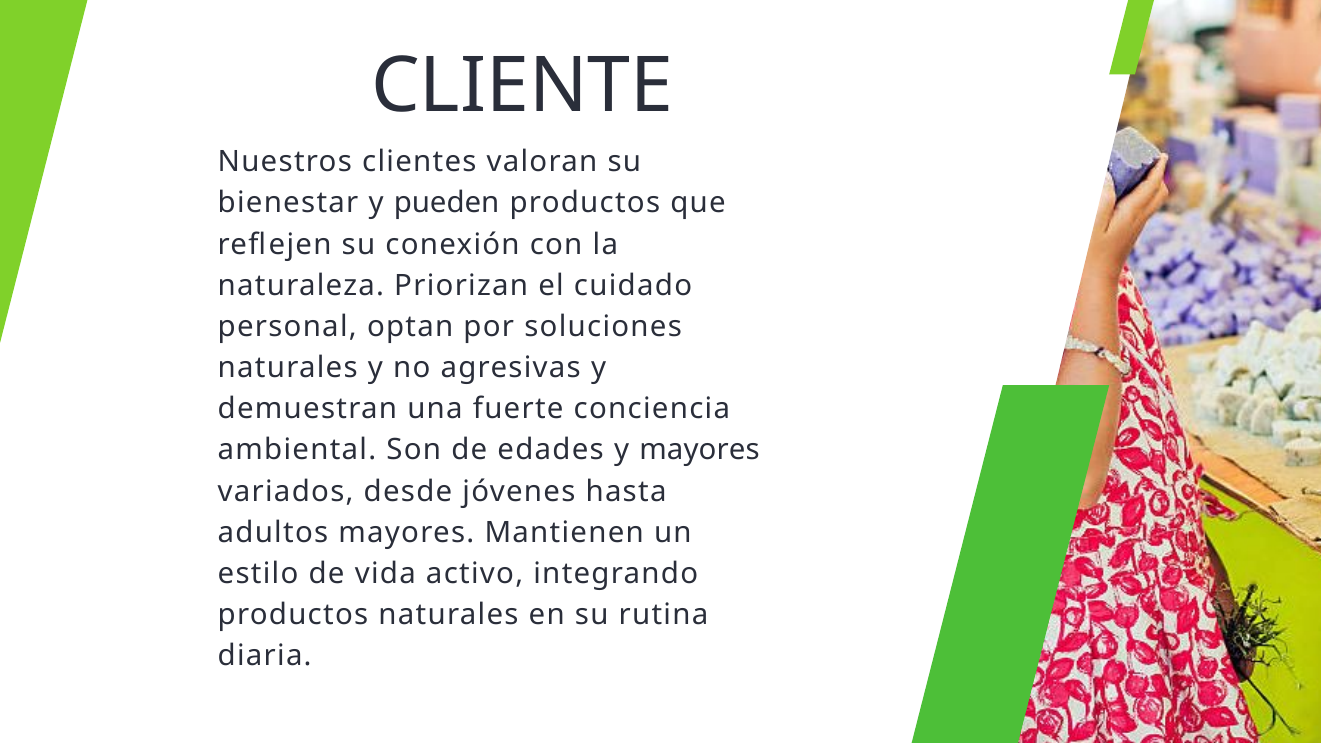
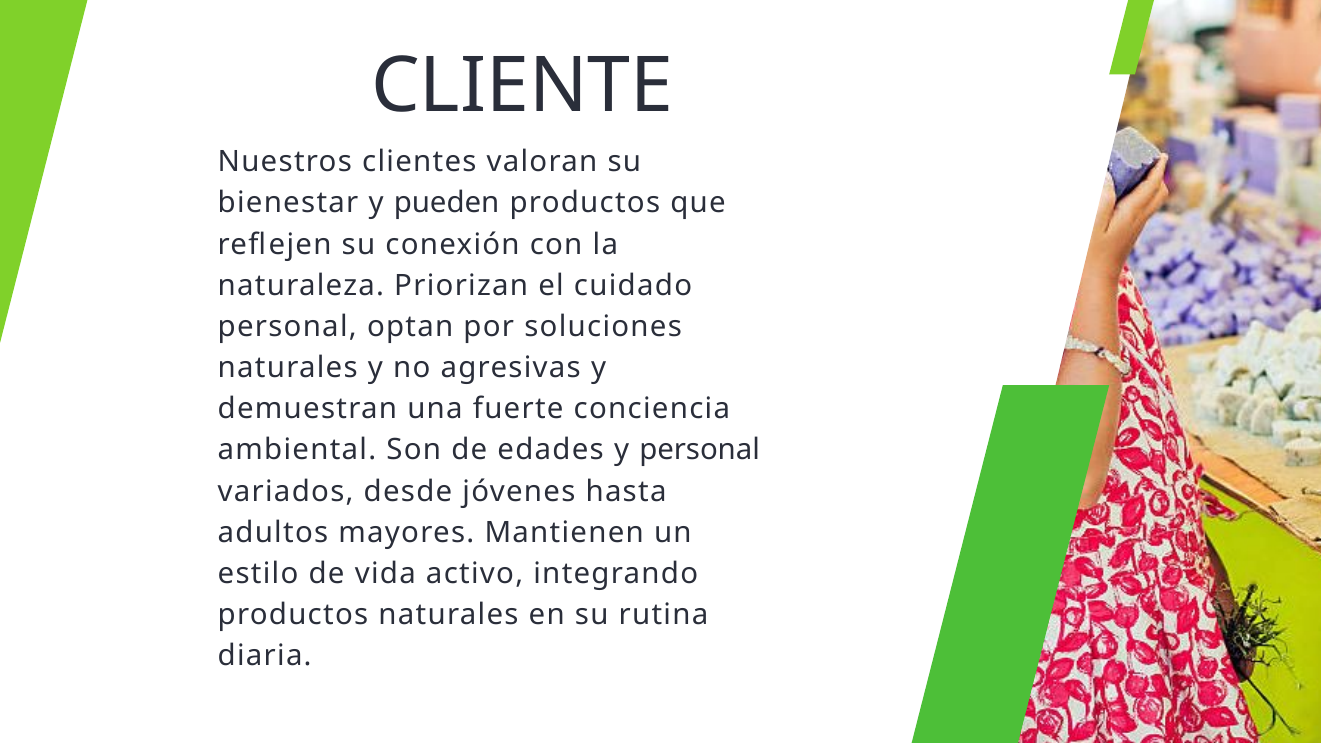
y mayores: mayores -> personal
